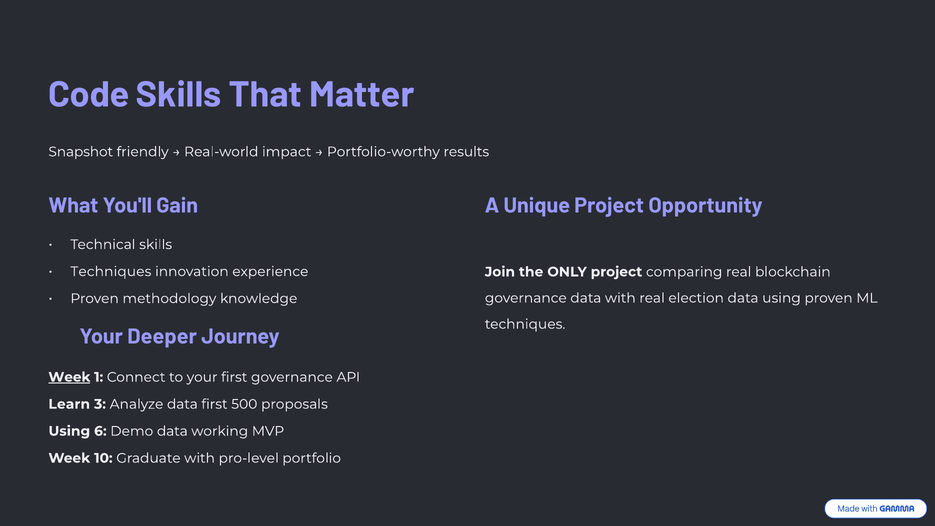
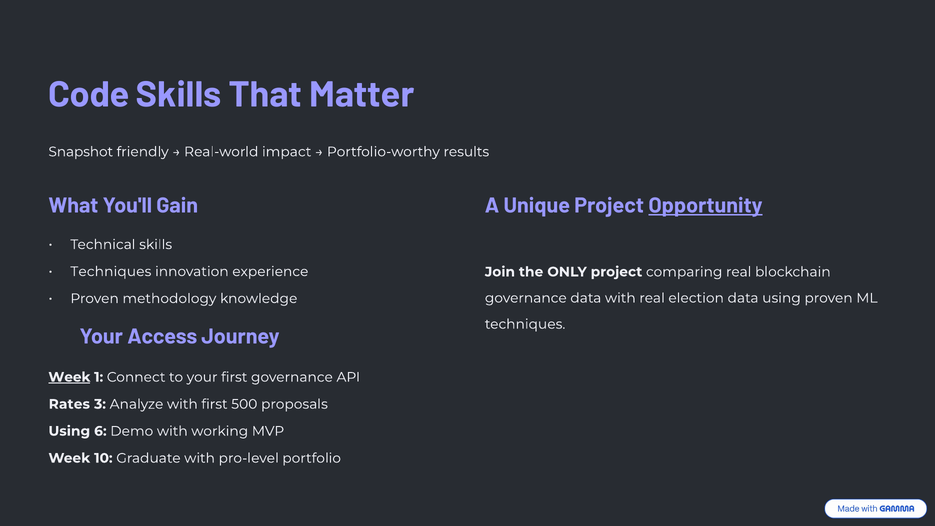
Opportunity underline: none -> present
Deeper: Deeper -> Access
Learn: Learn -> Rates
Analyze data: data -> with
Demo data: data -> with
